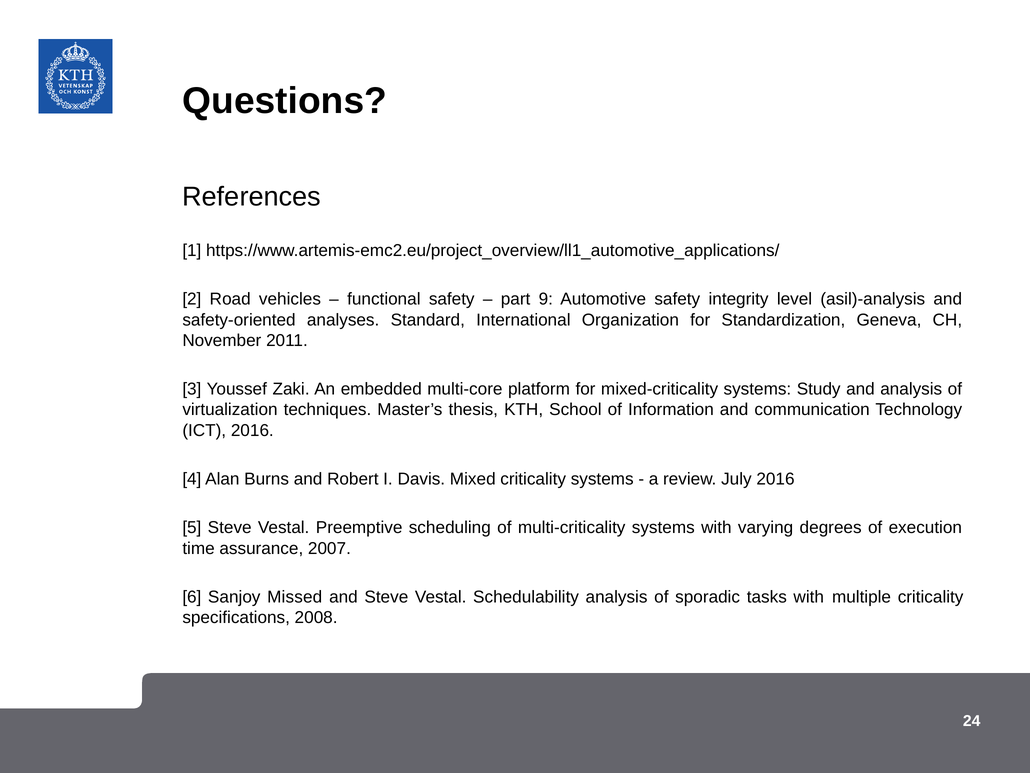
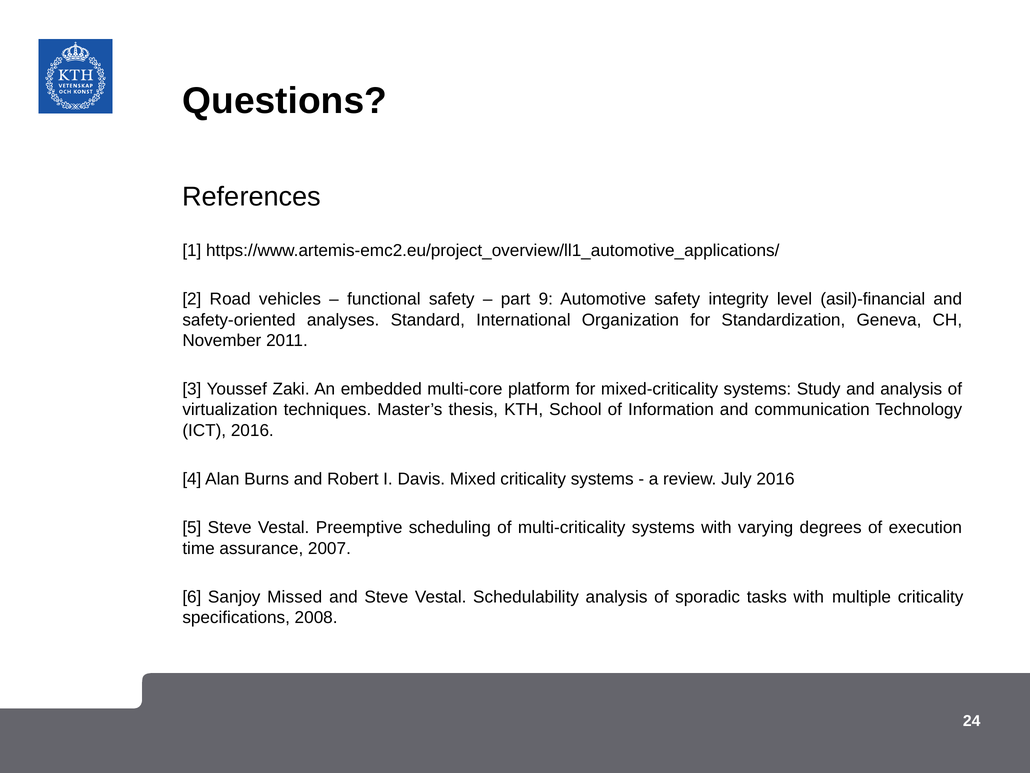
asil)-analysis: asil)-analysis -> asil)-financial
